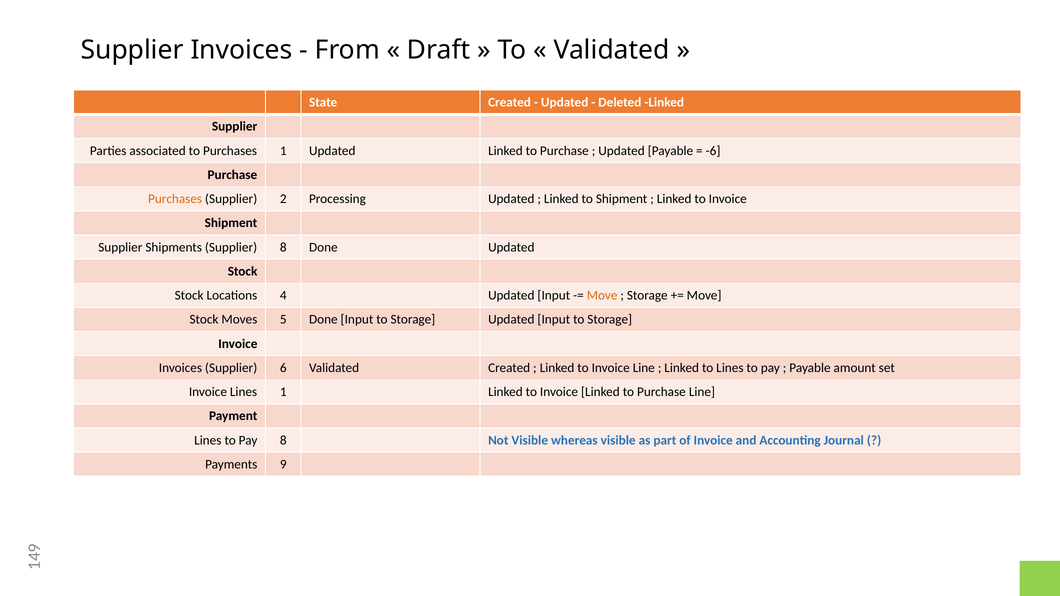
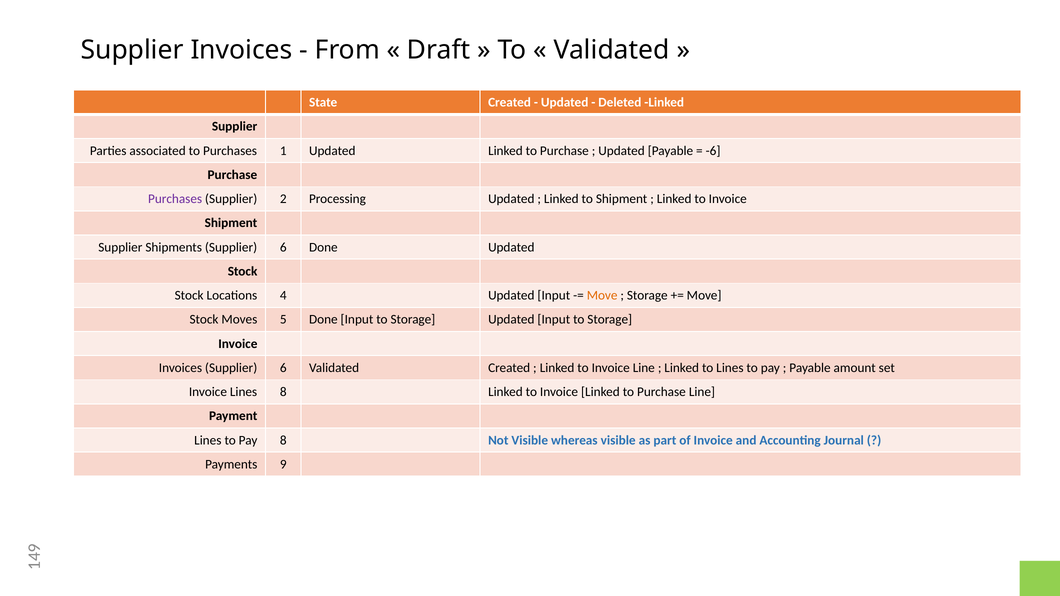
Purchases at (175, 199) colour: orange -> purple
Shipments Supplier 8: 8 -> 6
Lines 1: 1 -> 8
